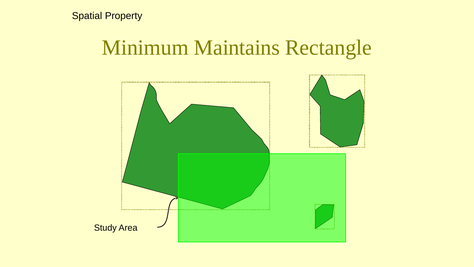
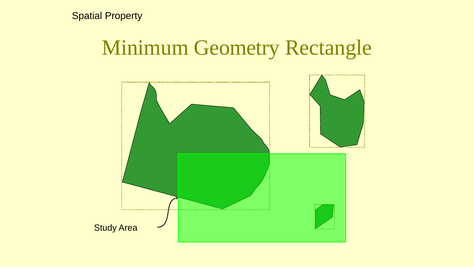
Maintains: Maintains -> Geometry
